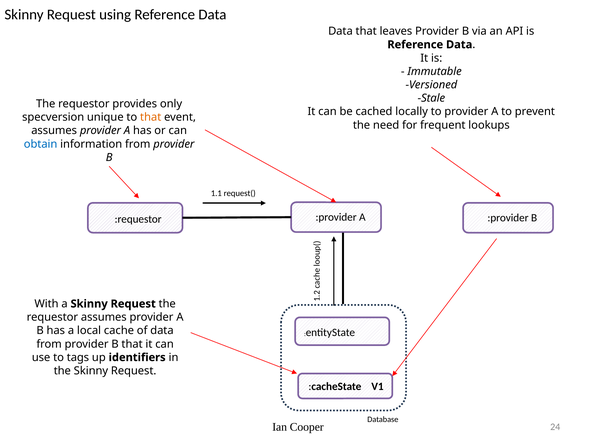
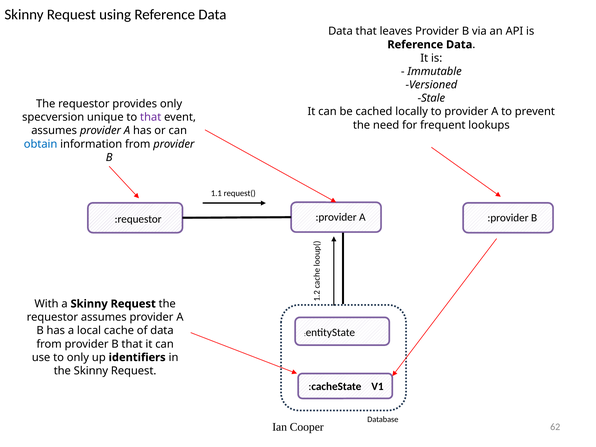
that at (151, 117) colour: orange -> purple
to tags: tags -> only
24: 24 -> 62
